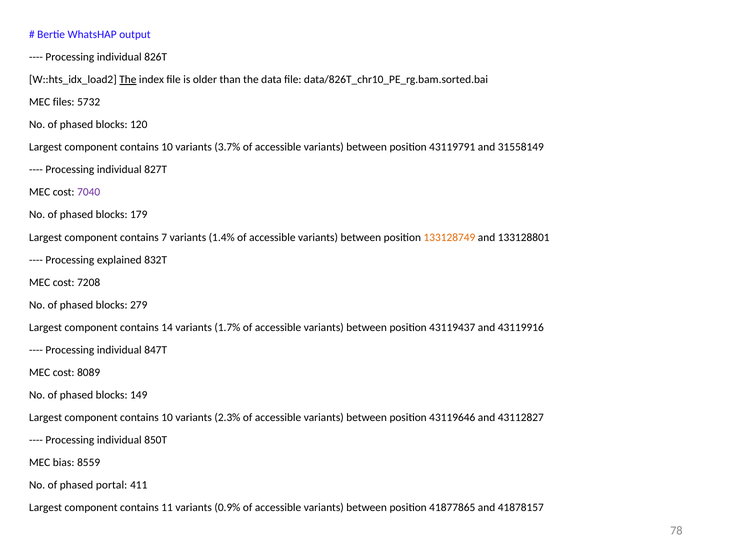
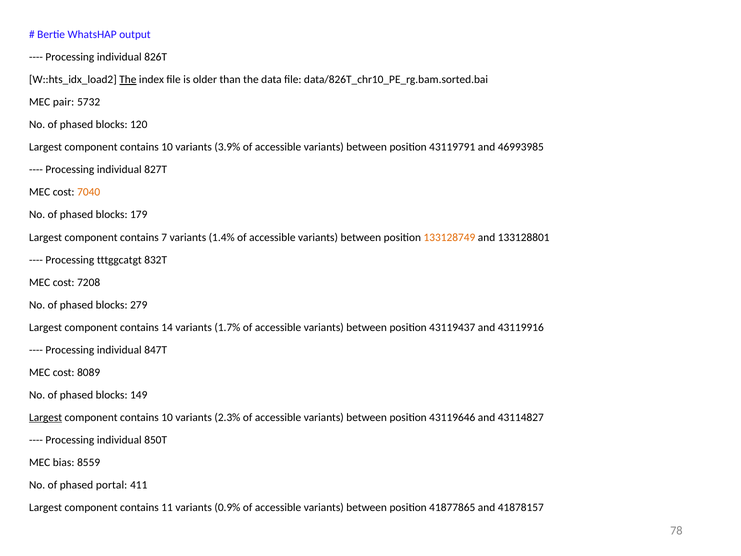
files: files -> pair
3.7%: 3.7% -> 3.9%
31558149: 31558149 -> 46993985
7040 colour: purple -> orange
explained: explained -> tttggcatgt
Largest at (46, 417) underline: none -> present
43112827: 43112827 -> 43114827
